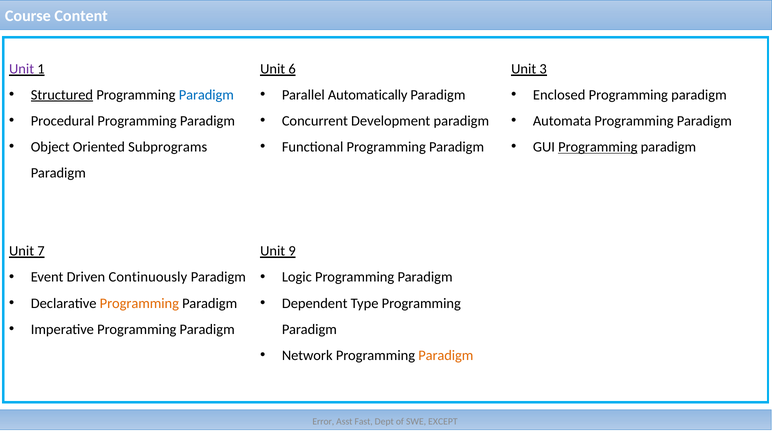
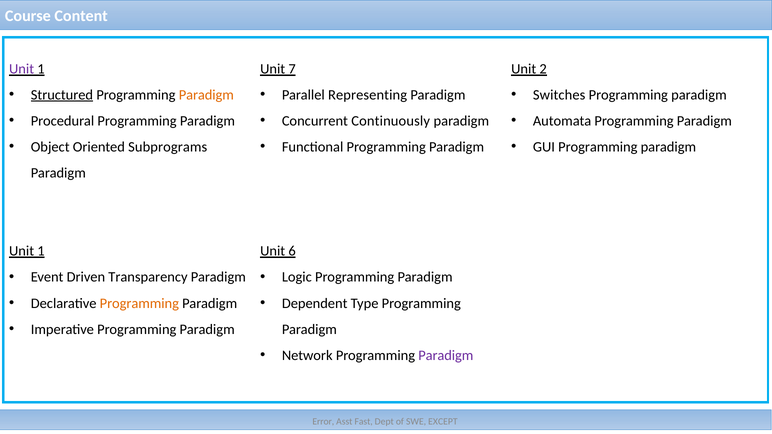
6: 6 -> 7
3: 3 -> 2
Paradigm at (206, 95) colour: blue -> orange
Automatically: Automatically -> Representing
Enclosed: Enclosed -> Switches
Development: Development -> Continuously
Programming at (598, 147) underline: present -> none
7 at (41, 251): 7 -> 1
9: 9 -> 6
Continuously: Continuously -> Transparency
Paradigm at (446, 356) colour: orange -> purple
